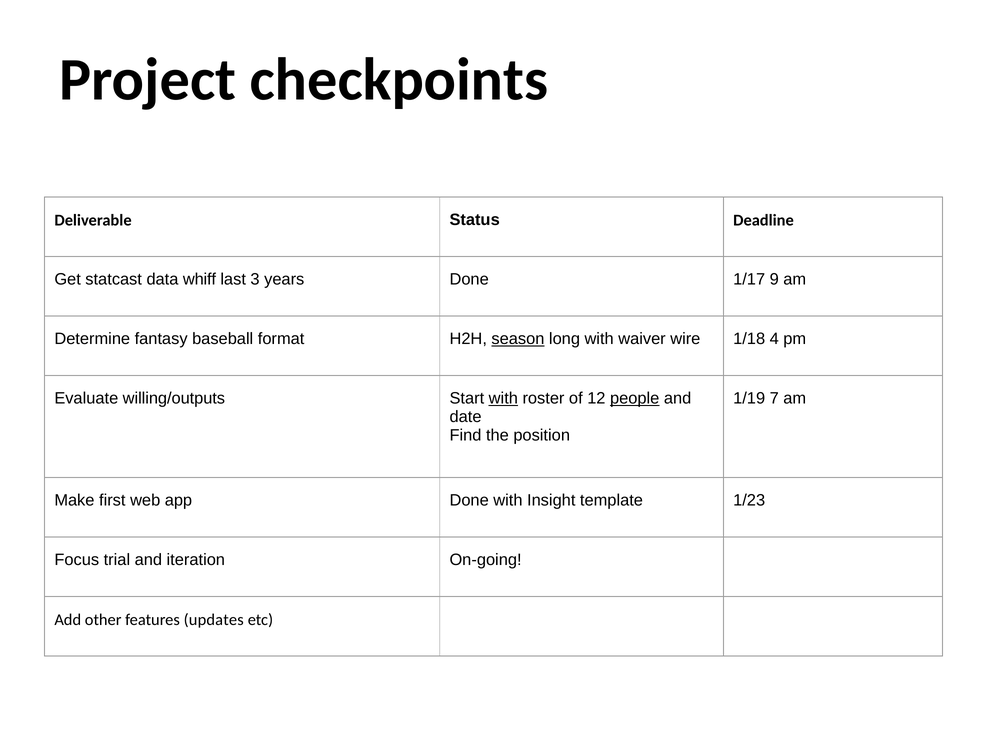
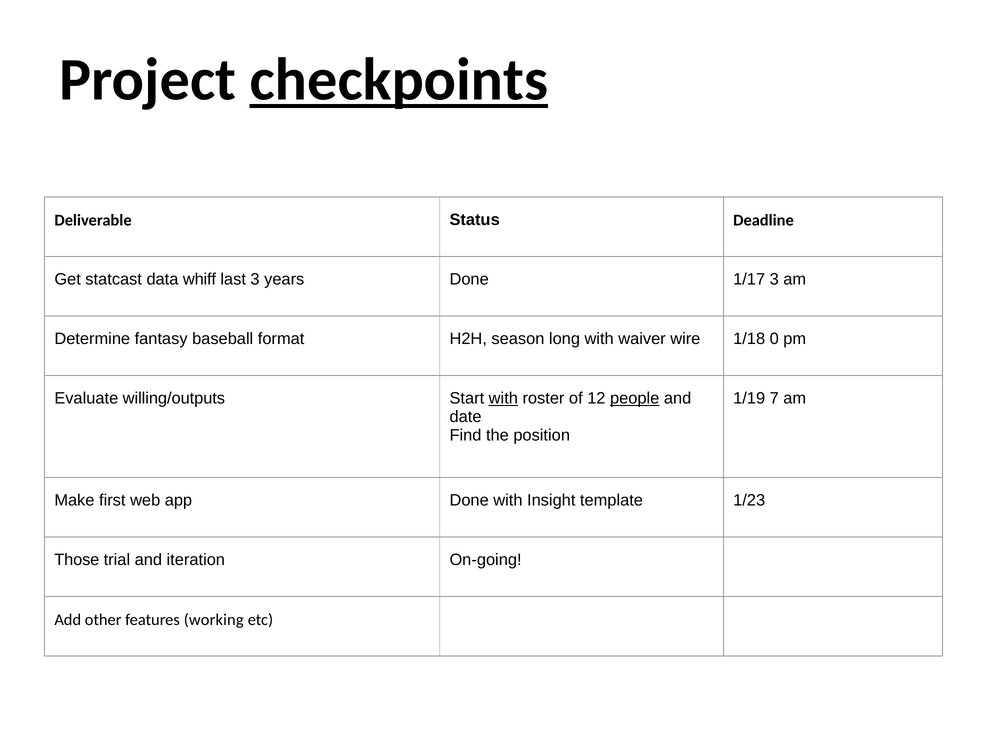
checkpoints underline: none -> present
1/17 9: 9 -> 3
season underline: present -> none
4: 4 -> 0
Focus: Focus -> Those
updates: updates -> working
